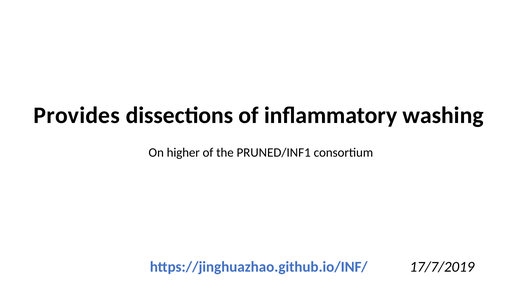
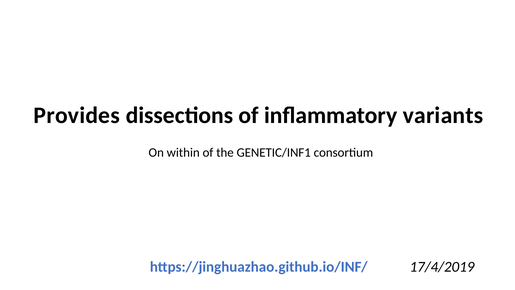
washing: washing -> variants
higher: higher -> within
PRUNED/INF1: PRUNED/INF1 -> GENETIC/INF1
17/7/2019: 17/7/2019 -> 17/4/2019
